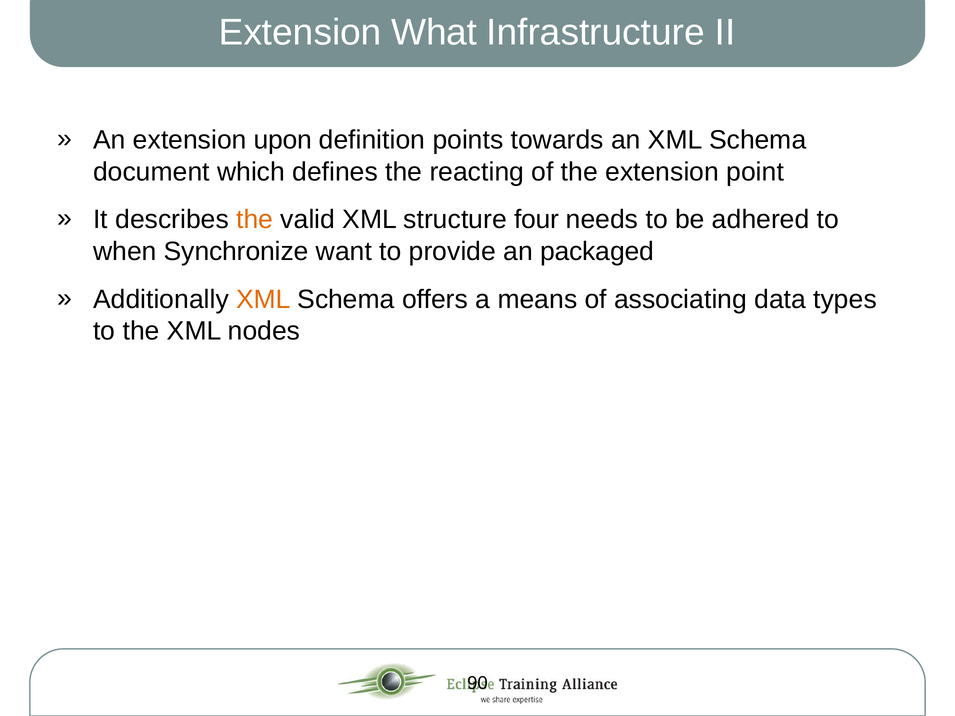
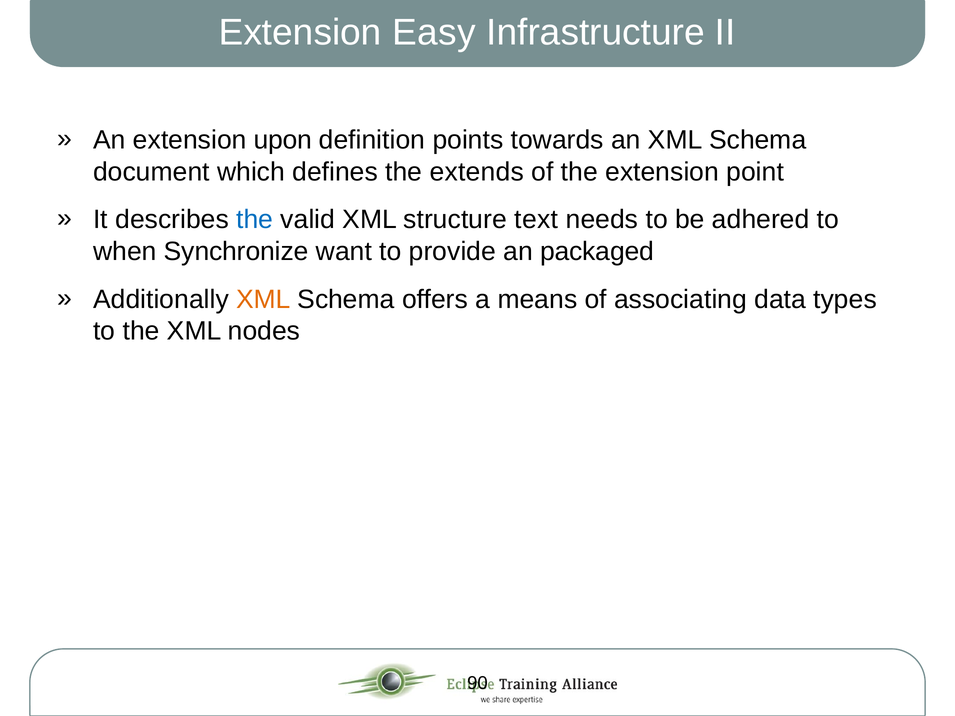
What: What -> Easy
reacting: reacting -> extends
the at (255, 220) colour: orange -> blue
four: four -> text
